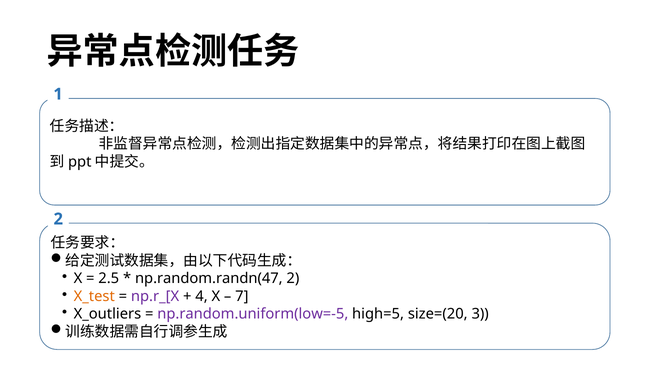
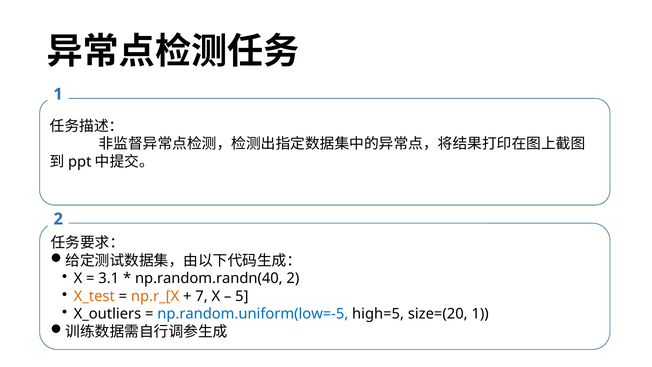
2.5: 2.5 -> 3.1
np.random.randn(47: np.random.randn(47 -> np.random.randn(40
np.r_[X colour: purple -> orange
4: 4 -> 7
7: 7 -> 5
np.random.uniform(low=-5 colour: purple -> blue
size=(20 3: 3 -> 1
